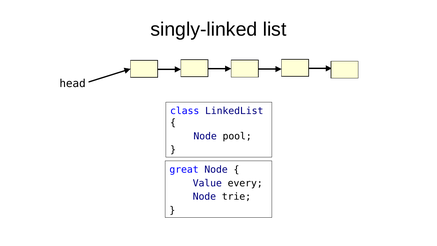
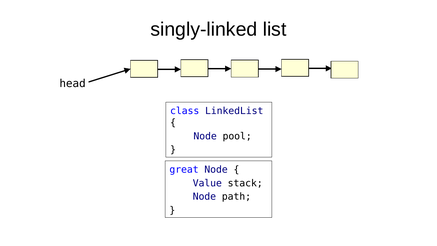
every: every -> stack
trie: trie -> path
